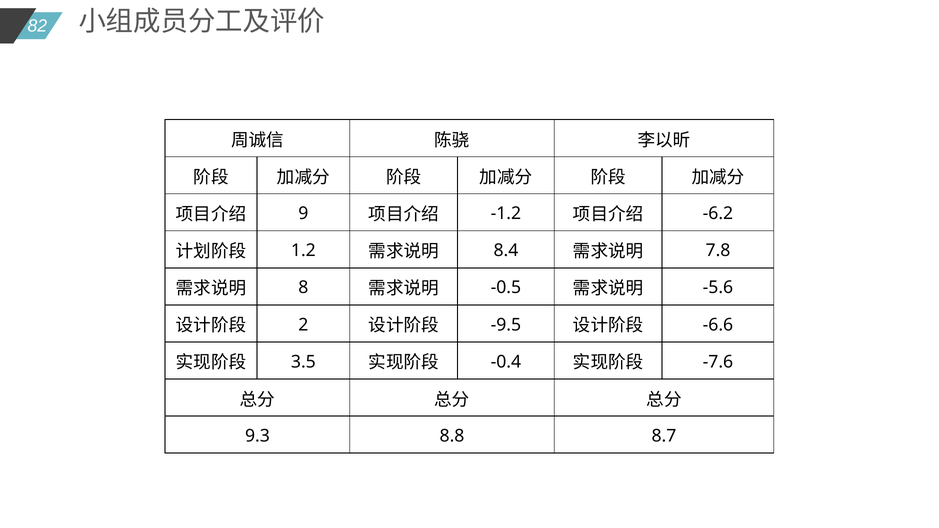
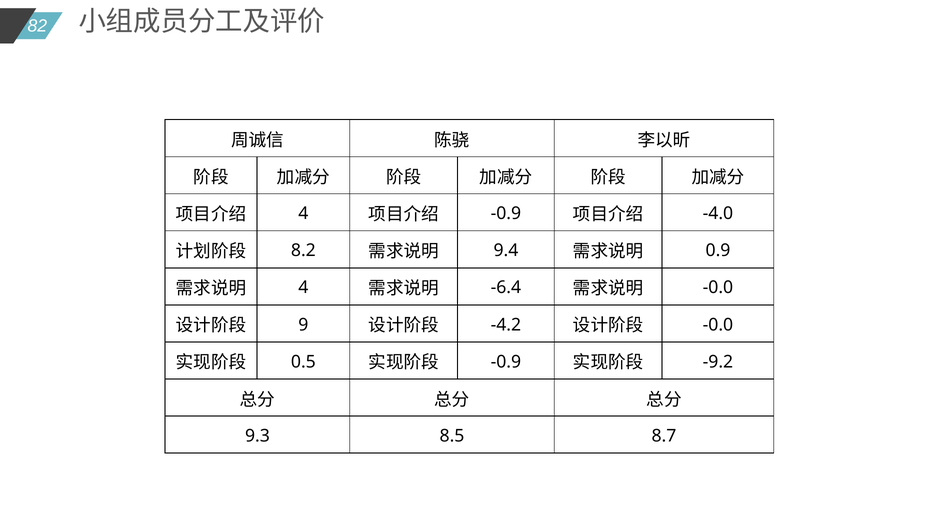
9 at (303, 214): 9 -> 4
-1.2 at (506, 214): -1.2 -> -0.9
-6.2: -6.2 -> -4.0
1.2: 1.2 -> 8.2
8.4: 8.4 -> 9.4
7.8: 7.8 -> 0.9
8 at (303, 288): 8 -> 4
-0.5: -0.5 -> -6.4
-5.6 at (718, 288): -5.6 -> -0.0
2: 2 -> 9
-9.5: -9.5 -> -4.2
-6.6 at (718, 325): -6.6 -> -0.0
3.5: 3.5 -> 0.5
-0.4 at (506, 362): -0.4 -> -0.9
-7.6: -7.6 -> -9.2
8.8: 8.8 -> 8.5
